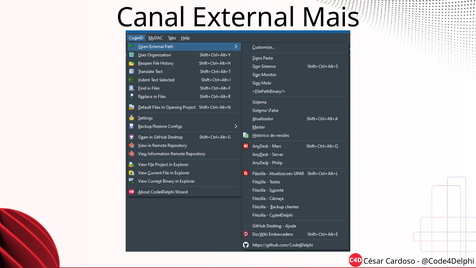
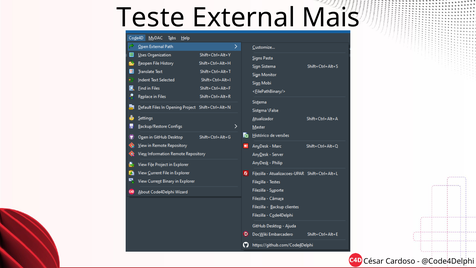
Canal: Canal -> Teste
